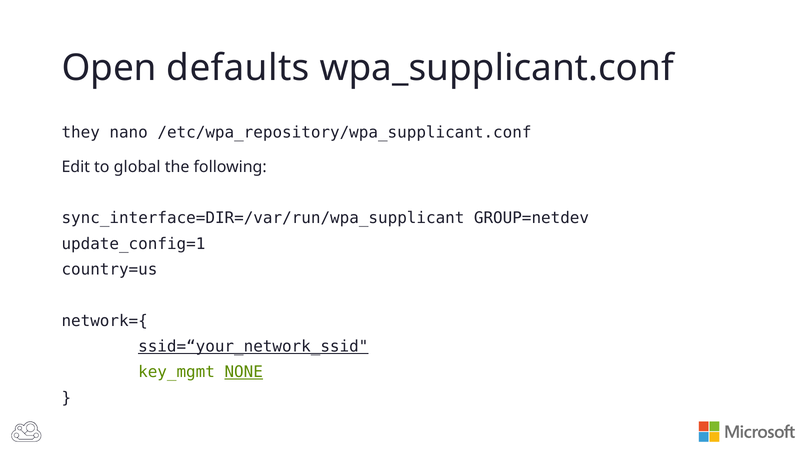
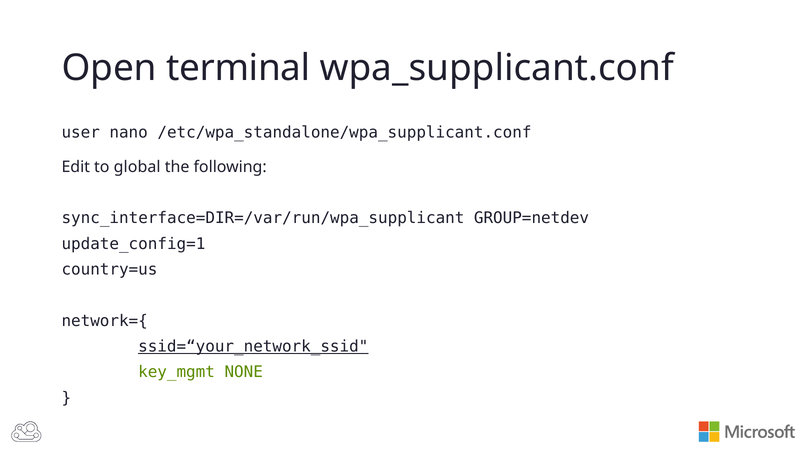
defaults: defaults -> terminal
they: they -> user
/etc/wpa_repository/wpa_supplicant.conf: /etc/wpa_repository/wpa_supplicant.conf -> /etc/wpa_standalone/wpa_supplicant.conf
NONE underline: present -> none
